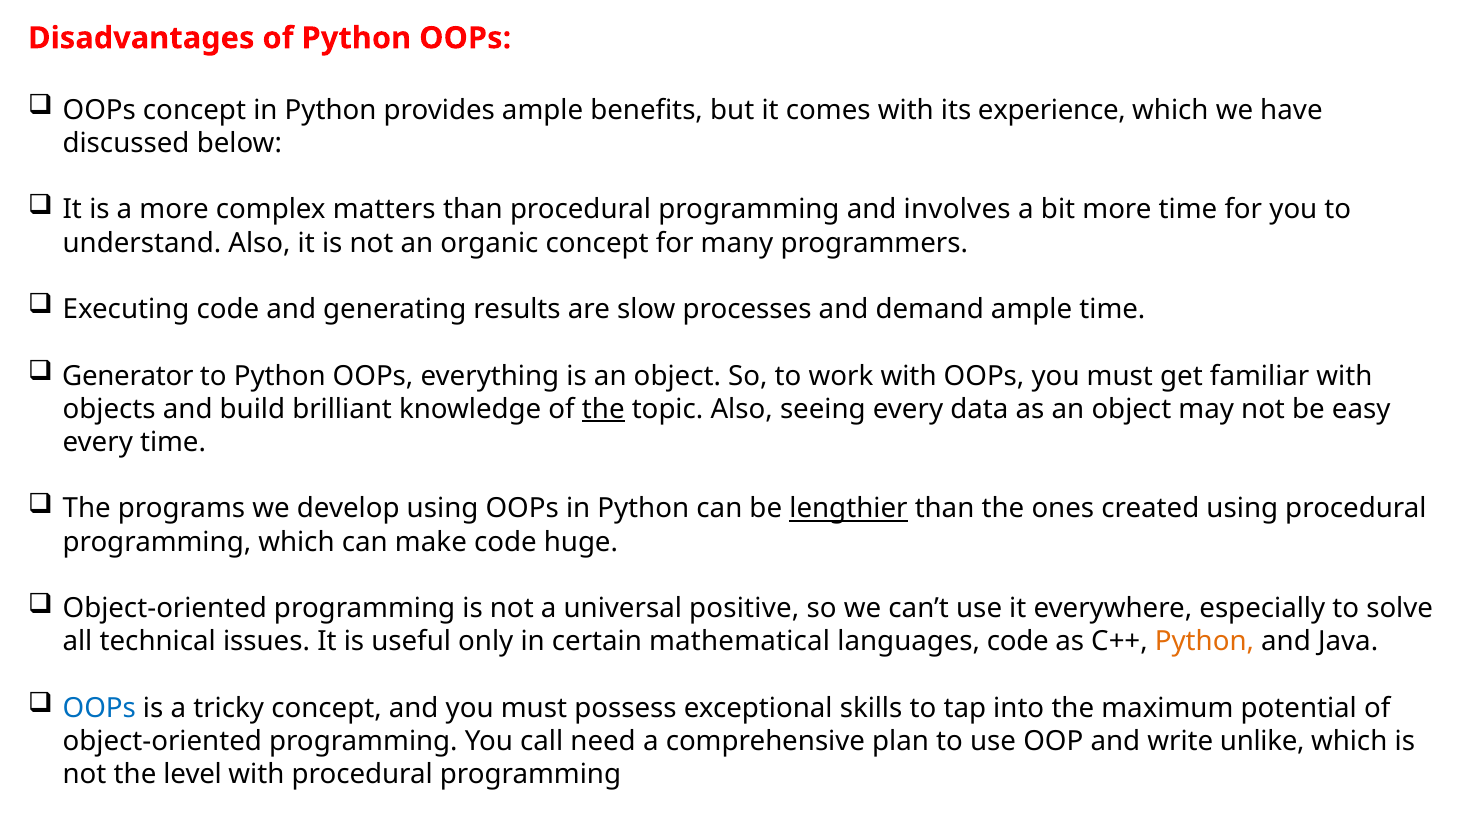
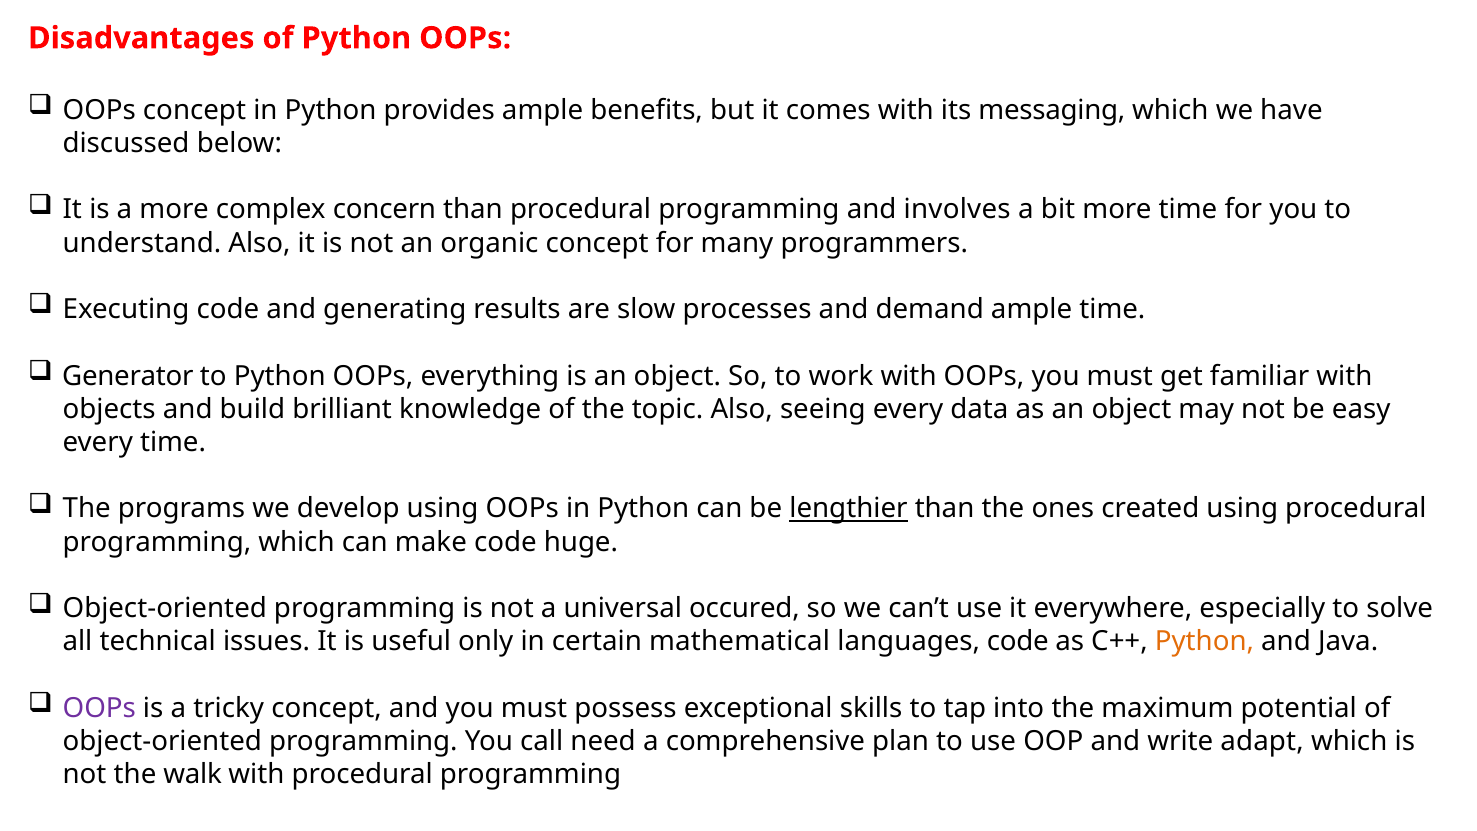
experience: experience -> messaging
matters: matters -> concern
the at (603, 409) underline: present -> none
positive: positive -> occured
OOPs at (99, 708) colour: blue -> purple
unlike: unlike -> adapt
level: level -> walk
